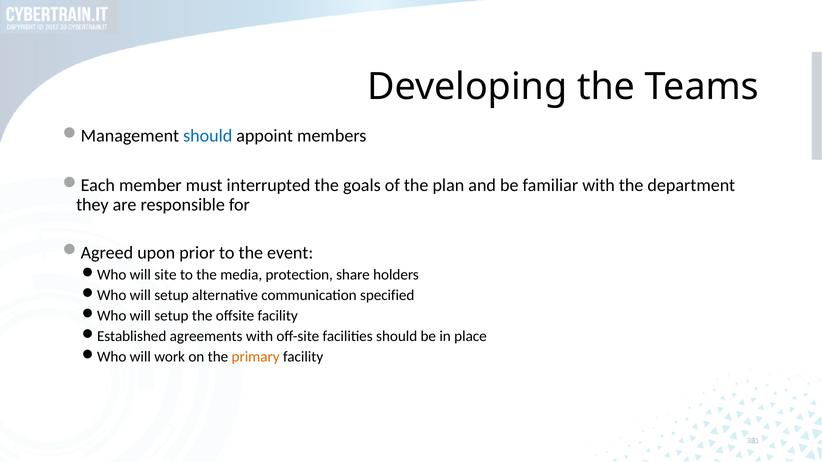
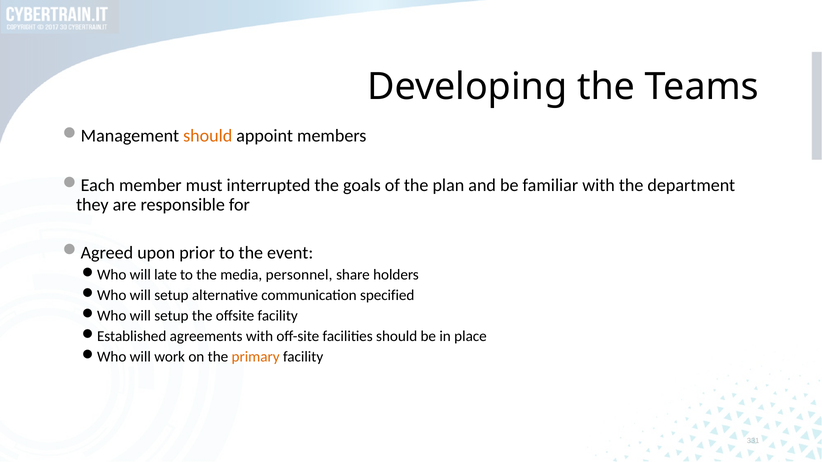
should at (208, 136) colour: blue -> orange
site: site -> late
protection: protection -> personnel
